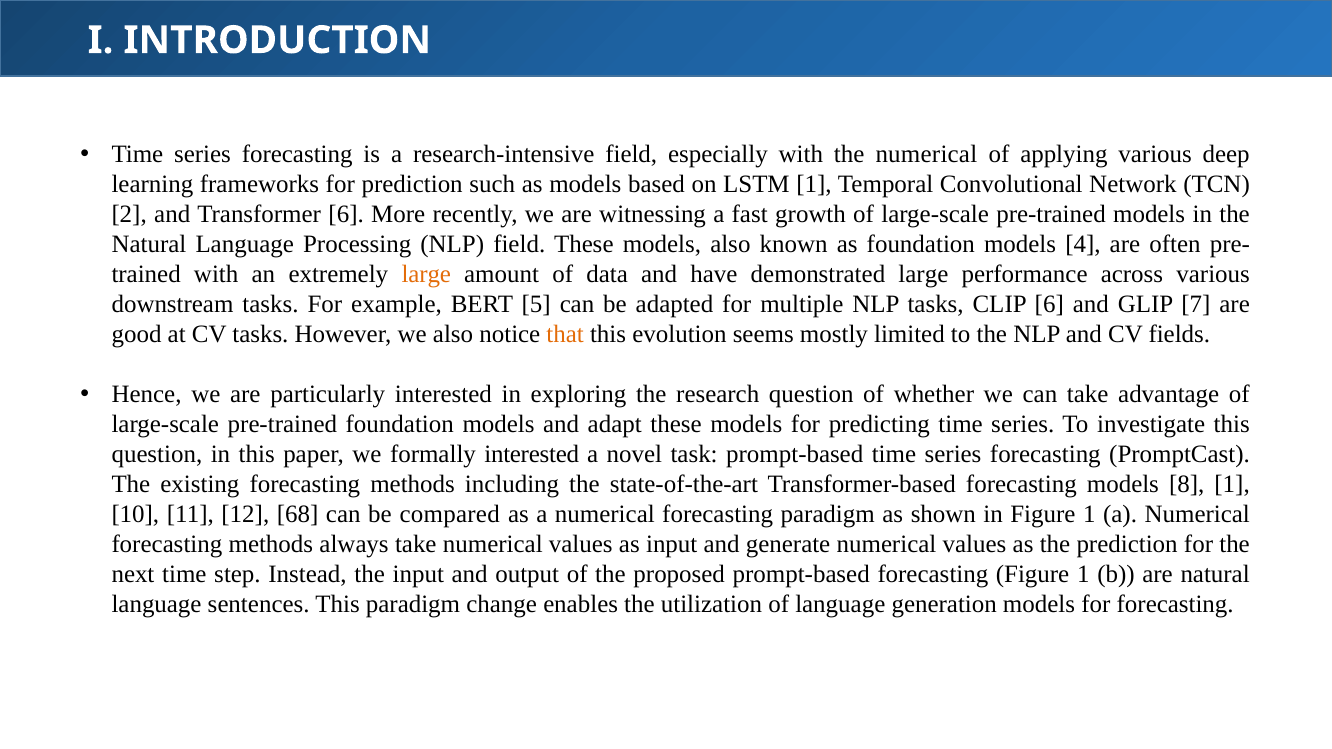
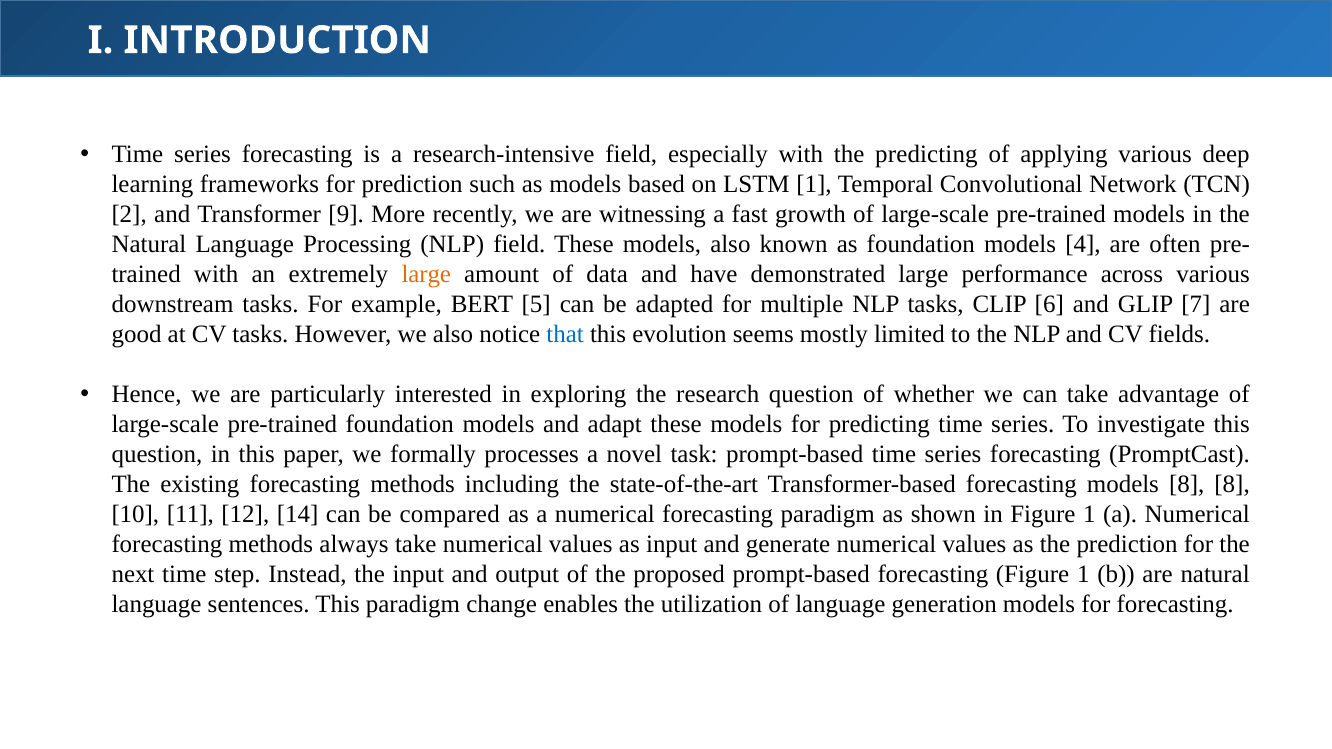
the numerical: numerical -> predicting
Transformer 6: 6 -> 9
that colour: orange -> blue
formally interested: interested -> processes
8 1: 1 -> 8
68: 68 -> 14
